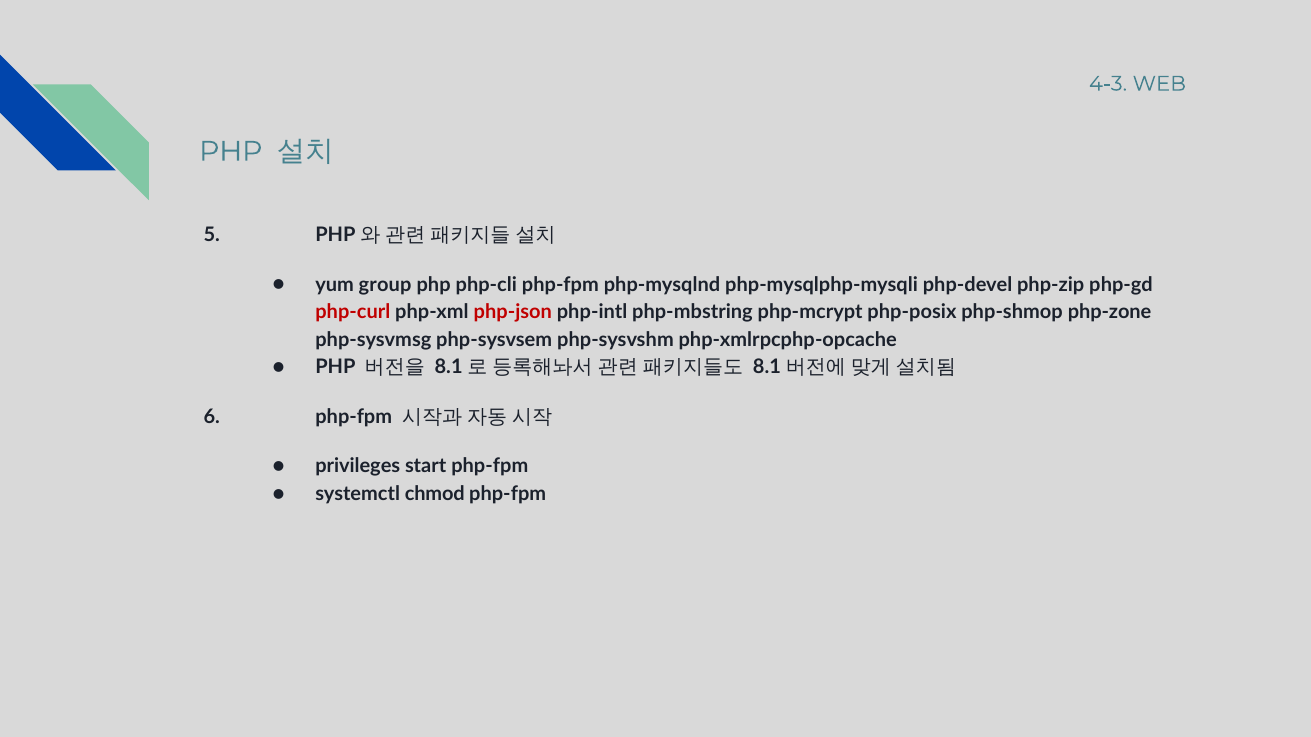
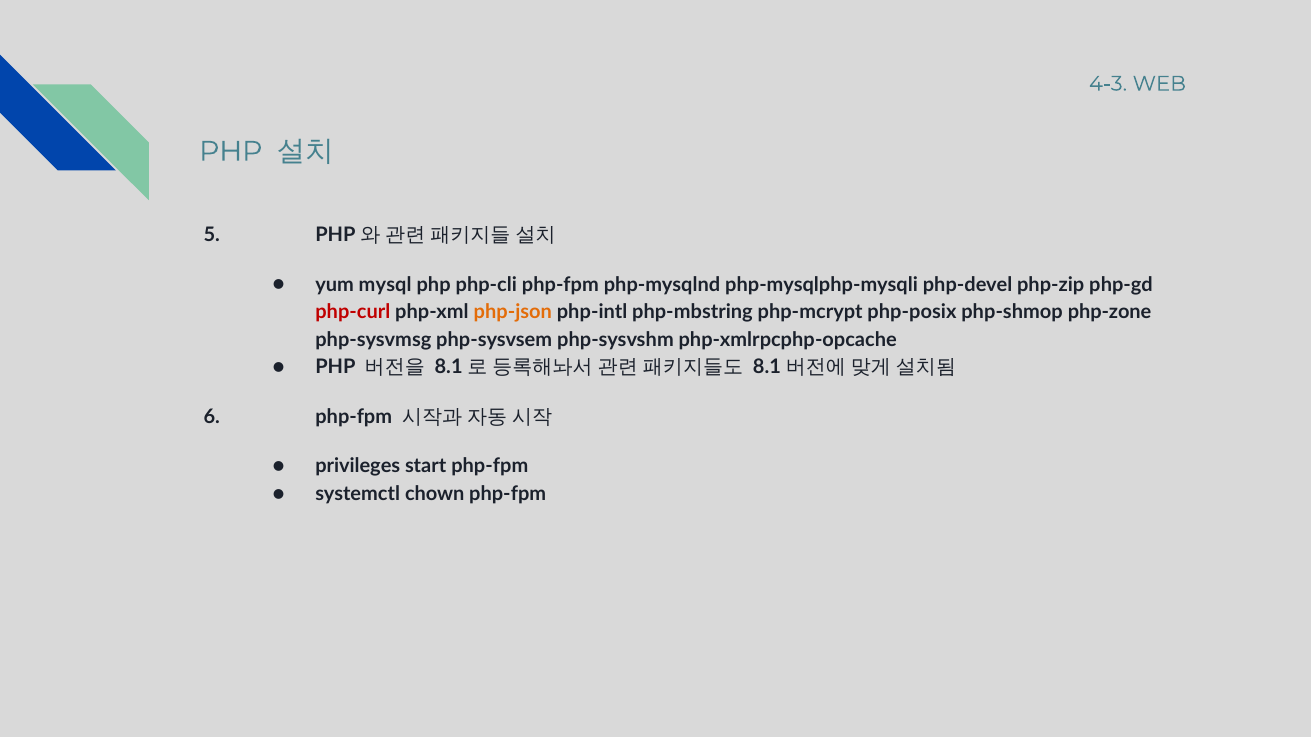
group: group -> mysql
php-json colour: red -> orange
chmod: chmod -> chown
